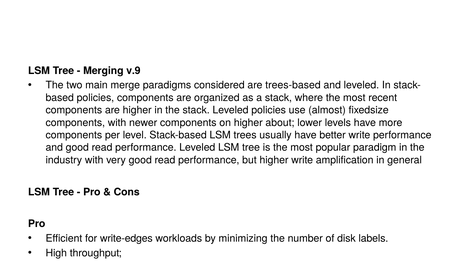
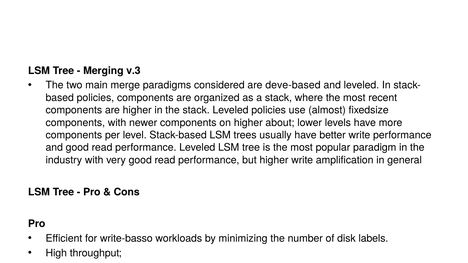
v.9: v.9 -> v.3
trees-based: trees-based -> deve-based
write-edges: write-edges -> write-basso
